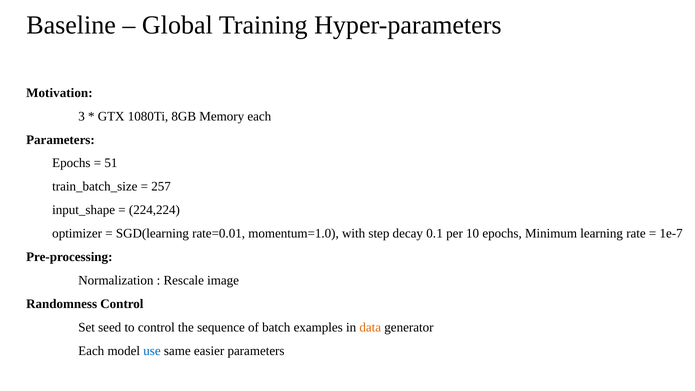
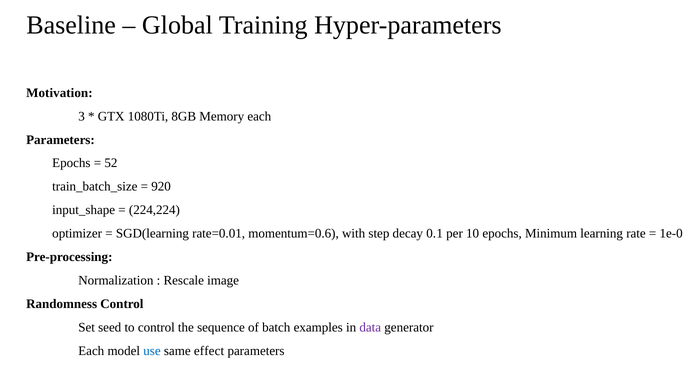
51: 51 -> 52
257: 257 -> 920
momentum=1.0: momentum=1.0 -> momentum=0.6
1e-7: 1e-7 -> 1e-0
data colour: orange -> purple
easier: easier -> effect
